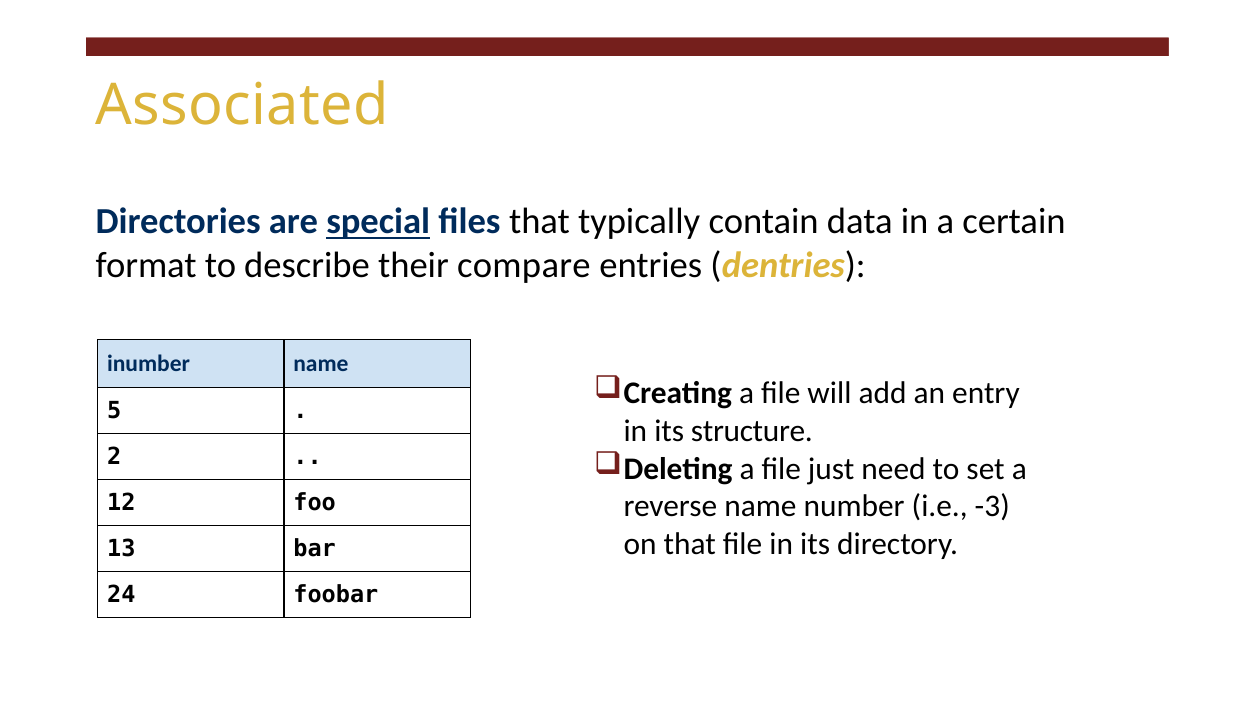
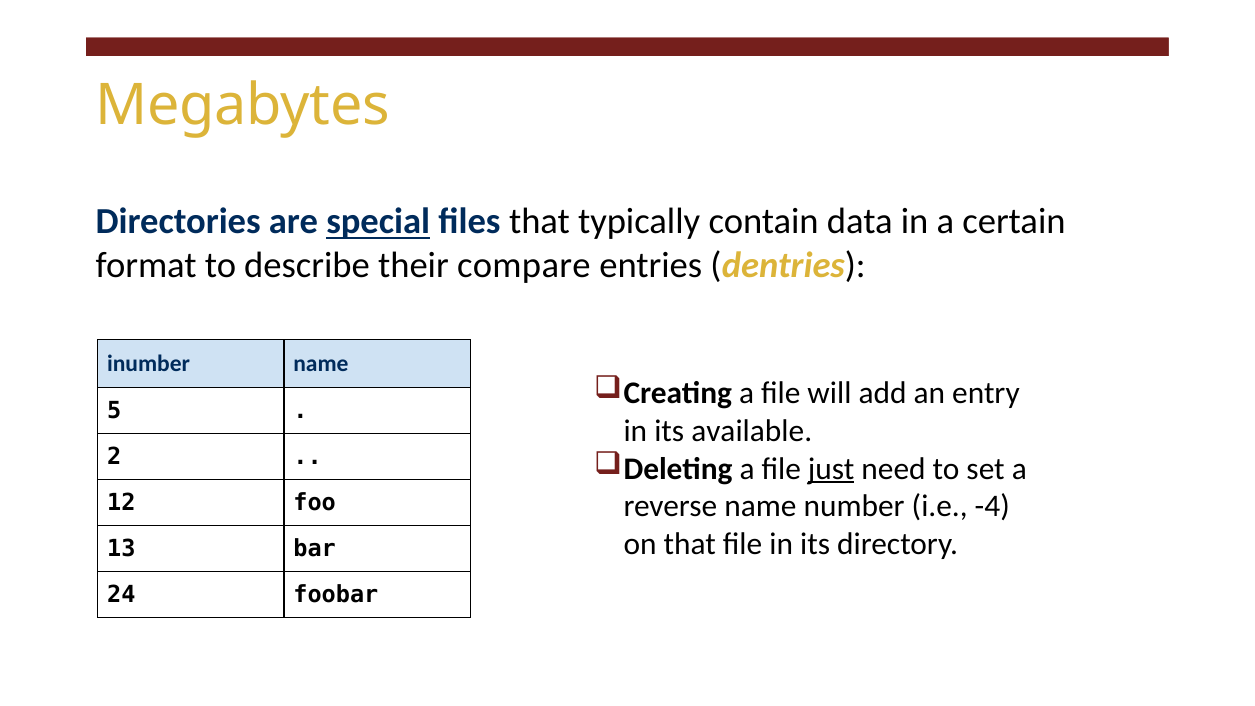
Associated: Associated -> Megabytes
structure: structure -> available
just underline: none -> present
-3: -3 -> -4
